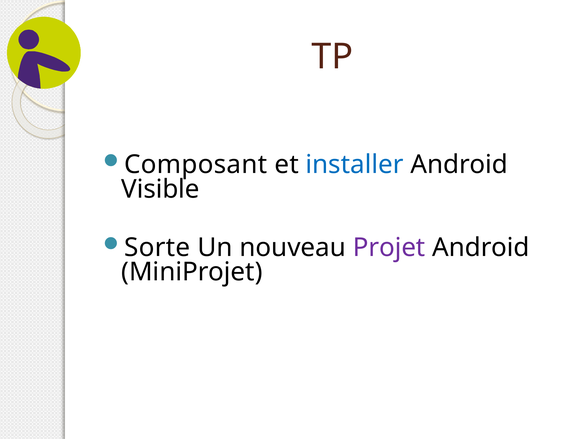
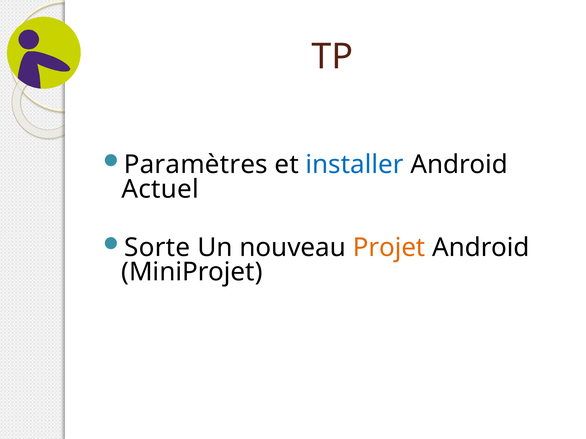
Composant: Composant -> Paramètres
Visible: Visible -> Actuel
Projet colour: purple -> orange
